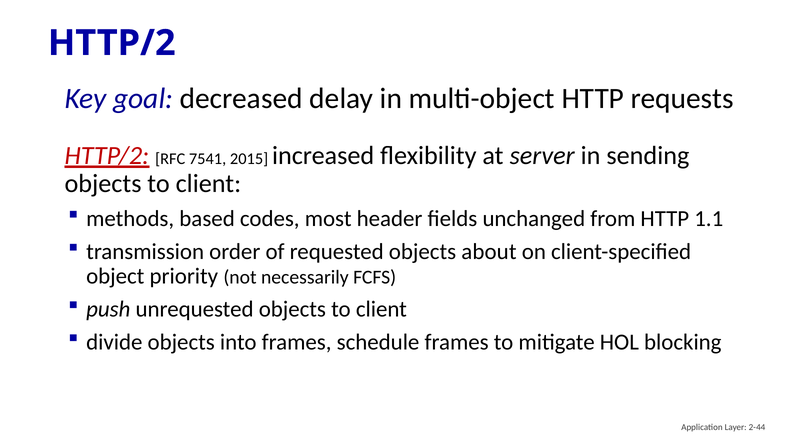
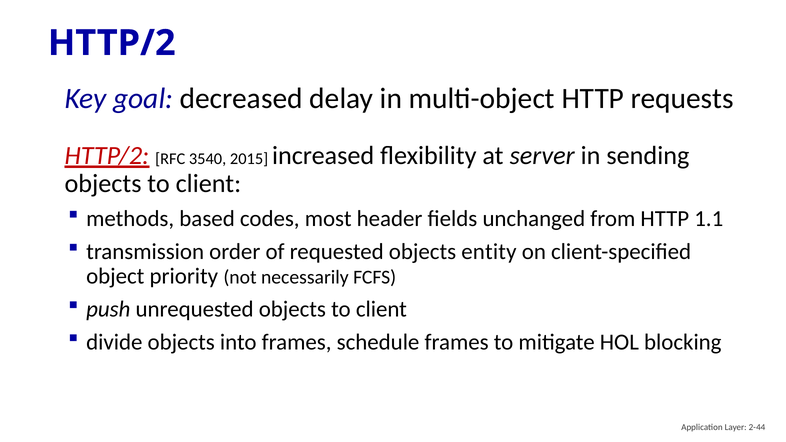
7541: 7541 -> 3540
about: about -> entity
